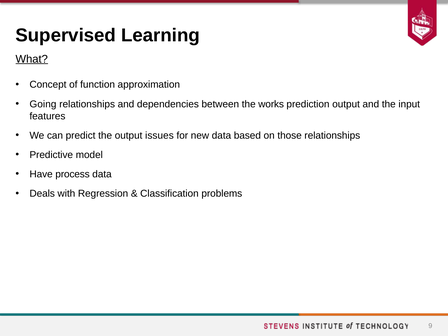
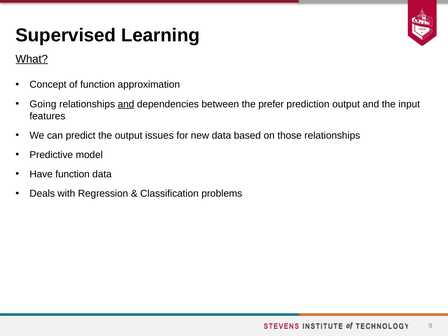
and at (126, 104) underline: none -> present
works: works -> prefer
Have process: process -> function
